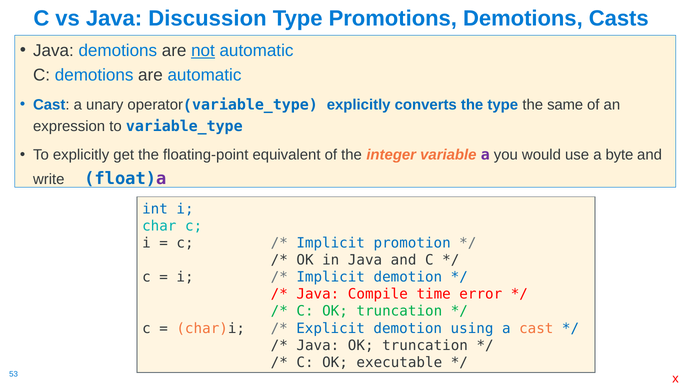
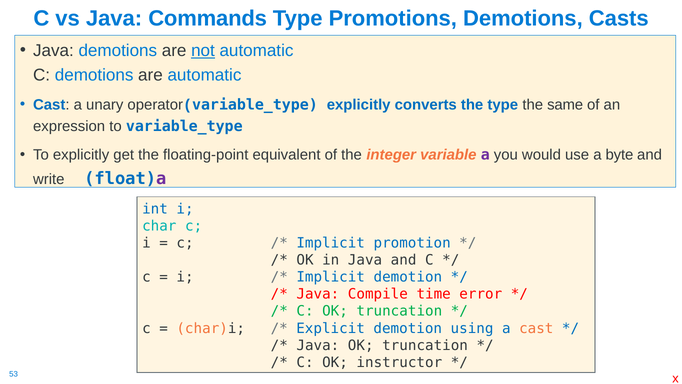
Discussion: Discussion -> Commands
executable: executable -> instructor
